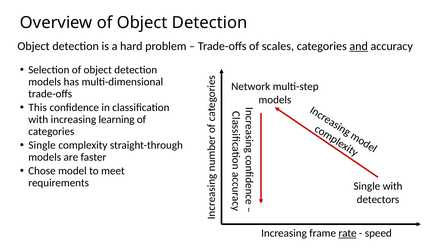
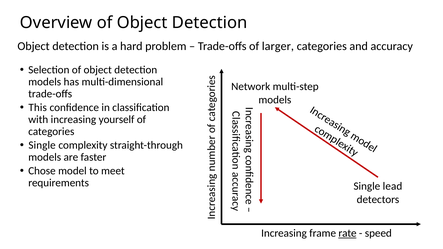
scales: scales -> larger
and underline: present -> none
learning: learning -> yourself
Single with: with -> lead
